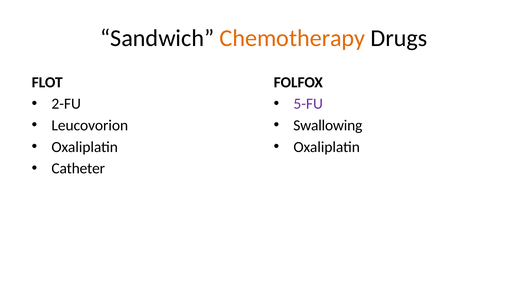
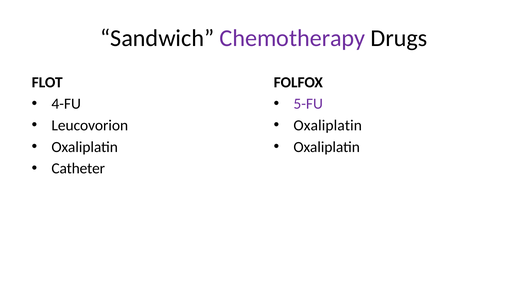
Chemotherapy colour: orange -> purple
2-FU: 2-FU -> 4-FU
Swallowing at (328, 125): Swallowing -> Oxaliplatin
